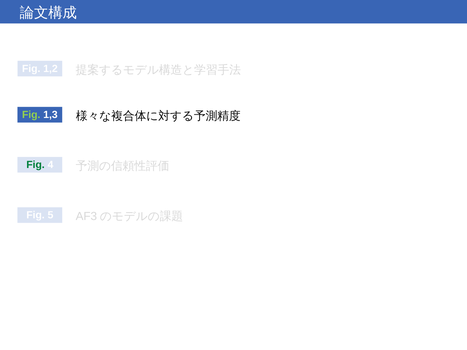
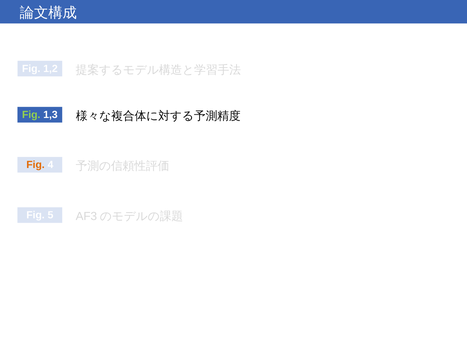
Fig at (36, 165) colour: green -> orange
